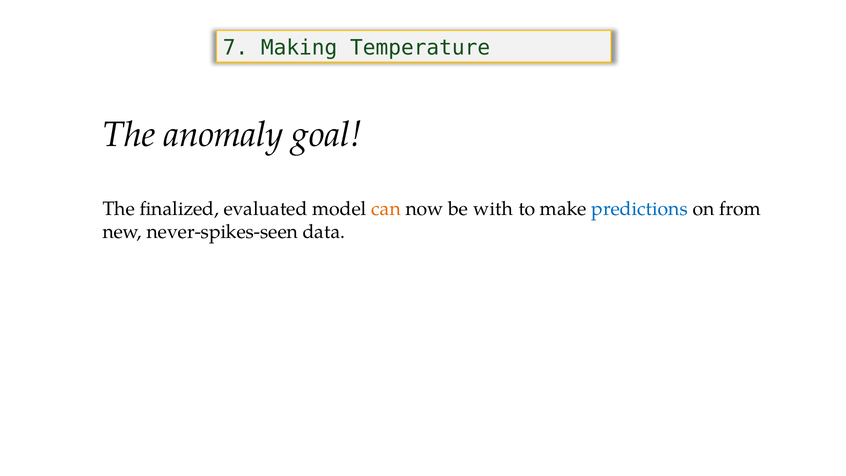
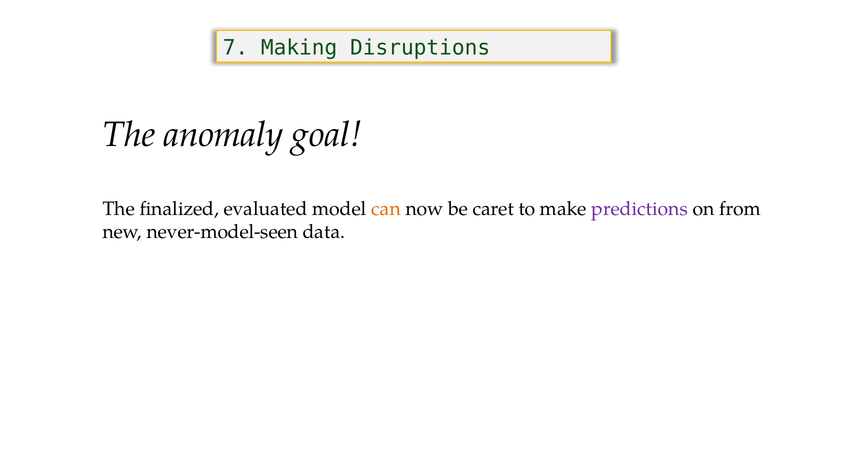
Temperature: Temperature -> Disruptions
with: with -> caret
predictions colour: blue -> purple
never-spikes-seen: never-spikes-seen -> never-model-seen
